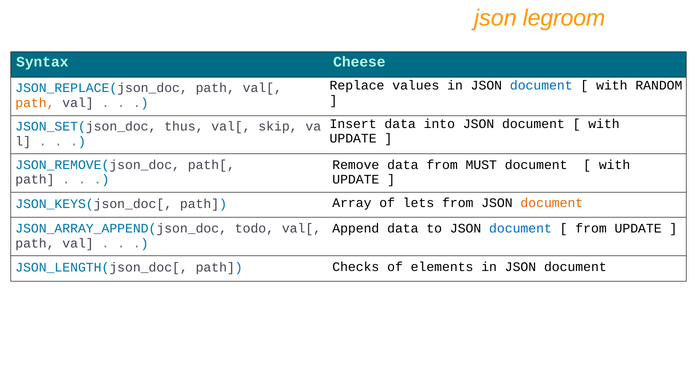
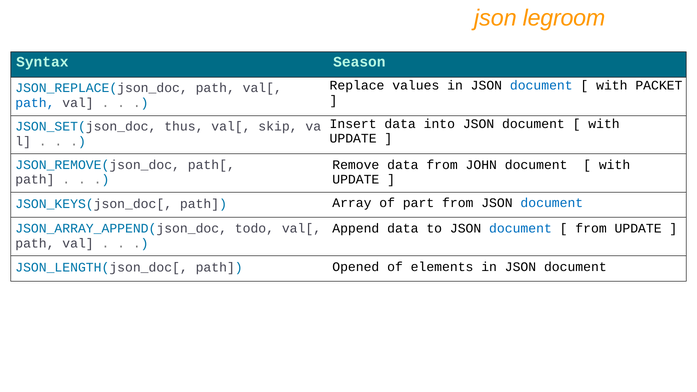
Cheese: Cheese -> Season
RANDOM: RANDOM -> PACKET
path at (35, 103) colour: orange -> blue
MUST: MUST -> JOHN
lets: lets -> part
document at (552, 203) colour: orange -> blue
Checks: Checks -> Opened
